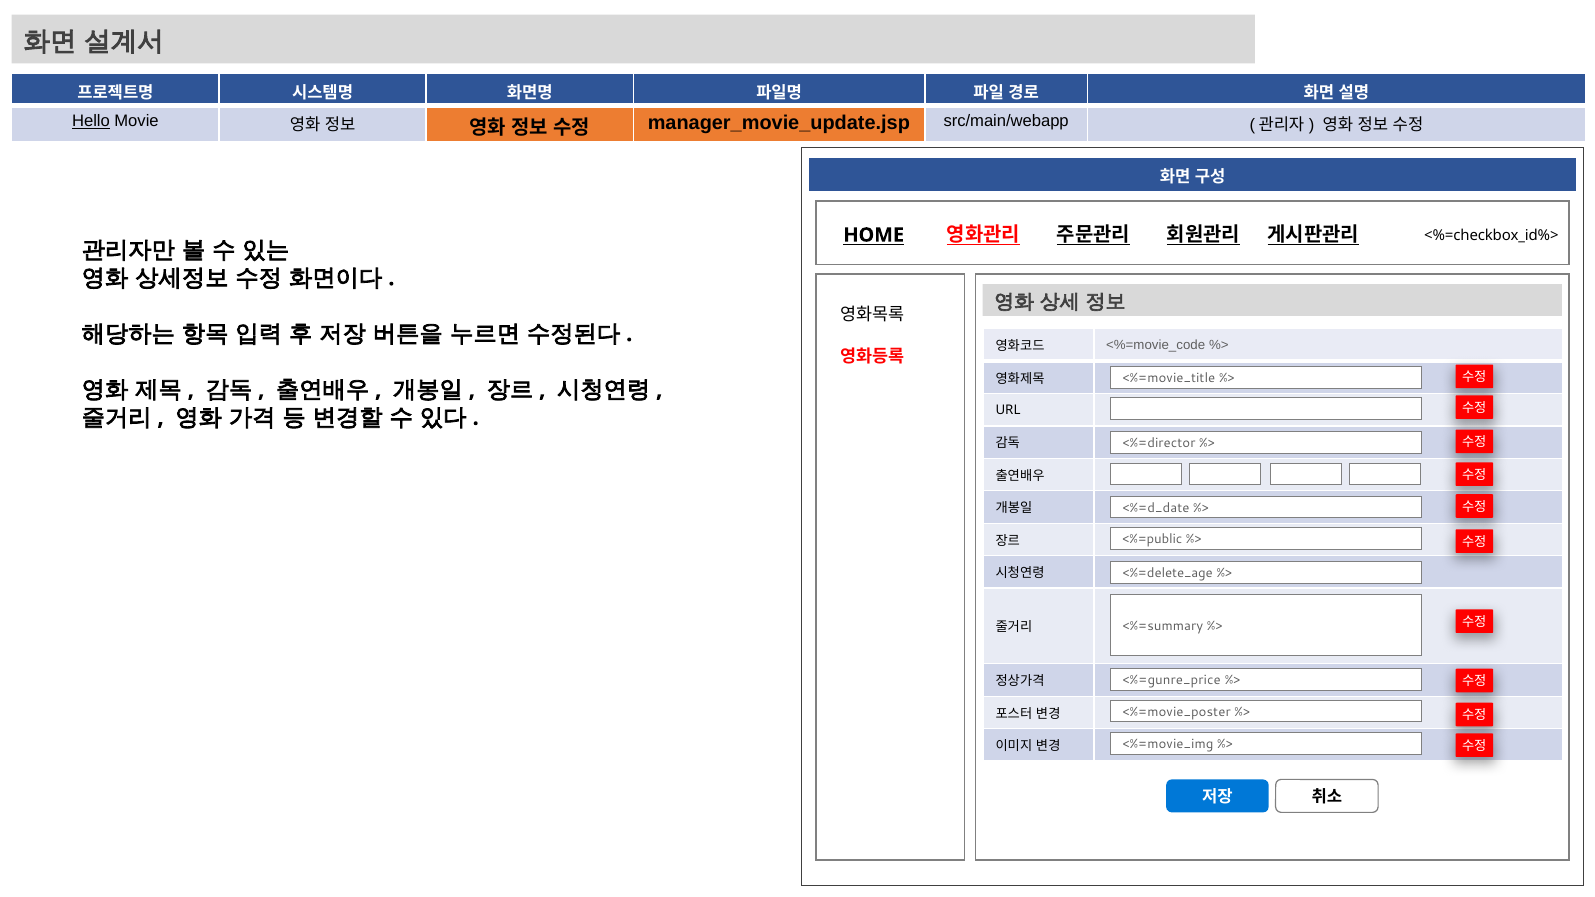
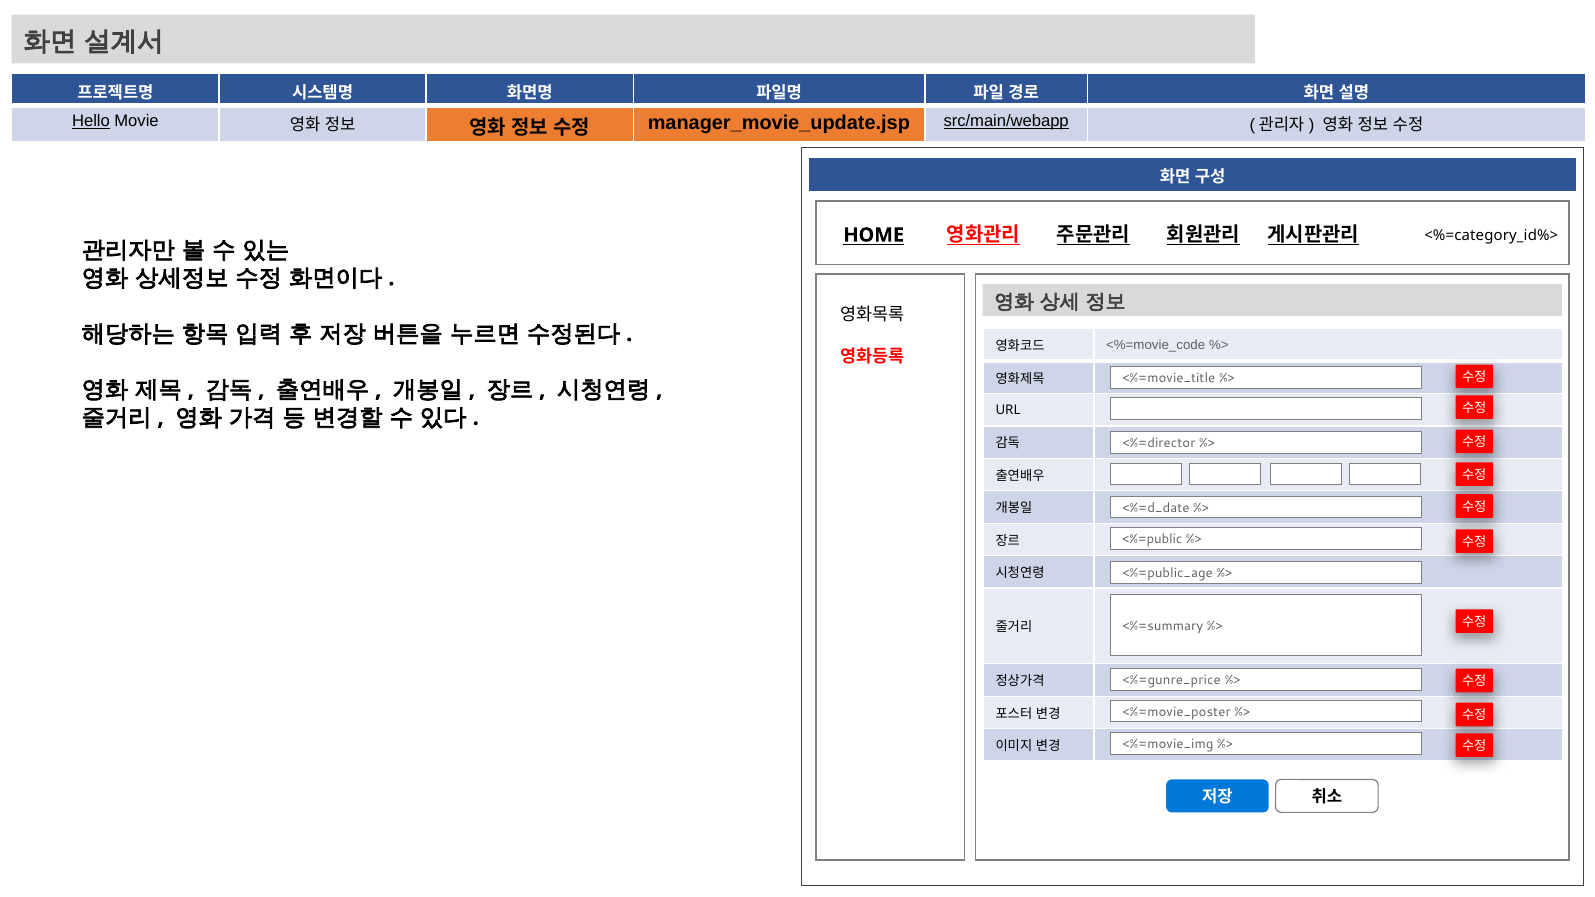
src/main/webapp underline: none -> present
<%=checkbox_id%>: <%=checkbox_id%> -> <%=category_id%>
<%=delete_age: <%=delete_age -> <%=public_age
